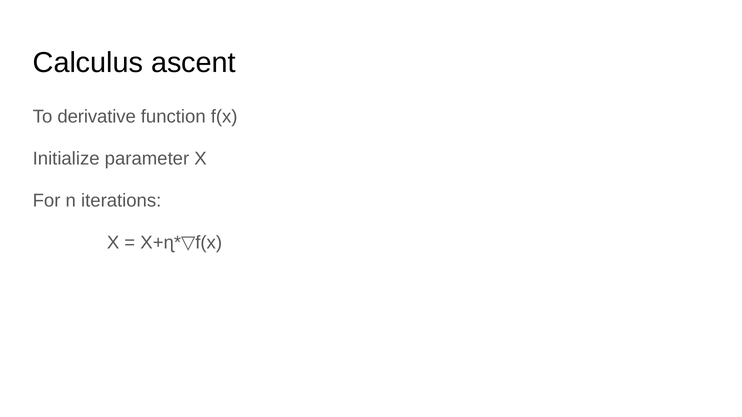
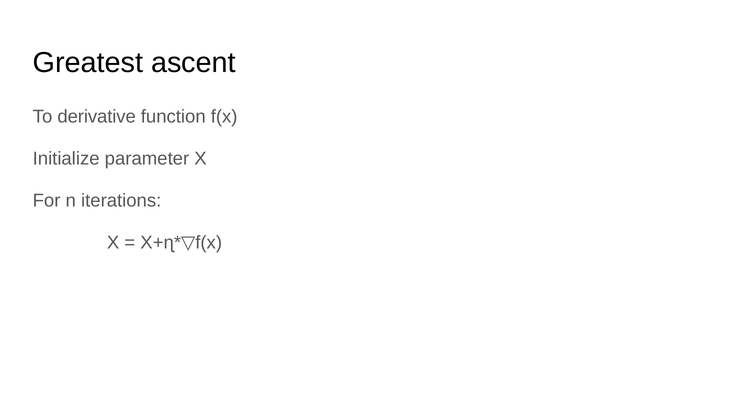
Calculus: Calculus -> Greatest
